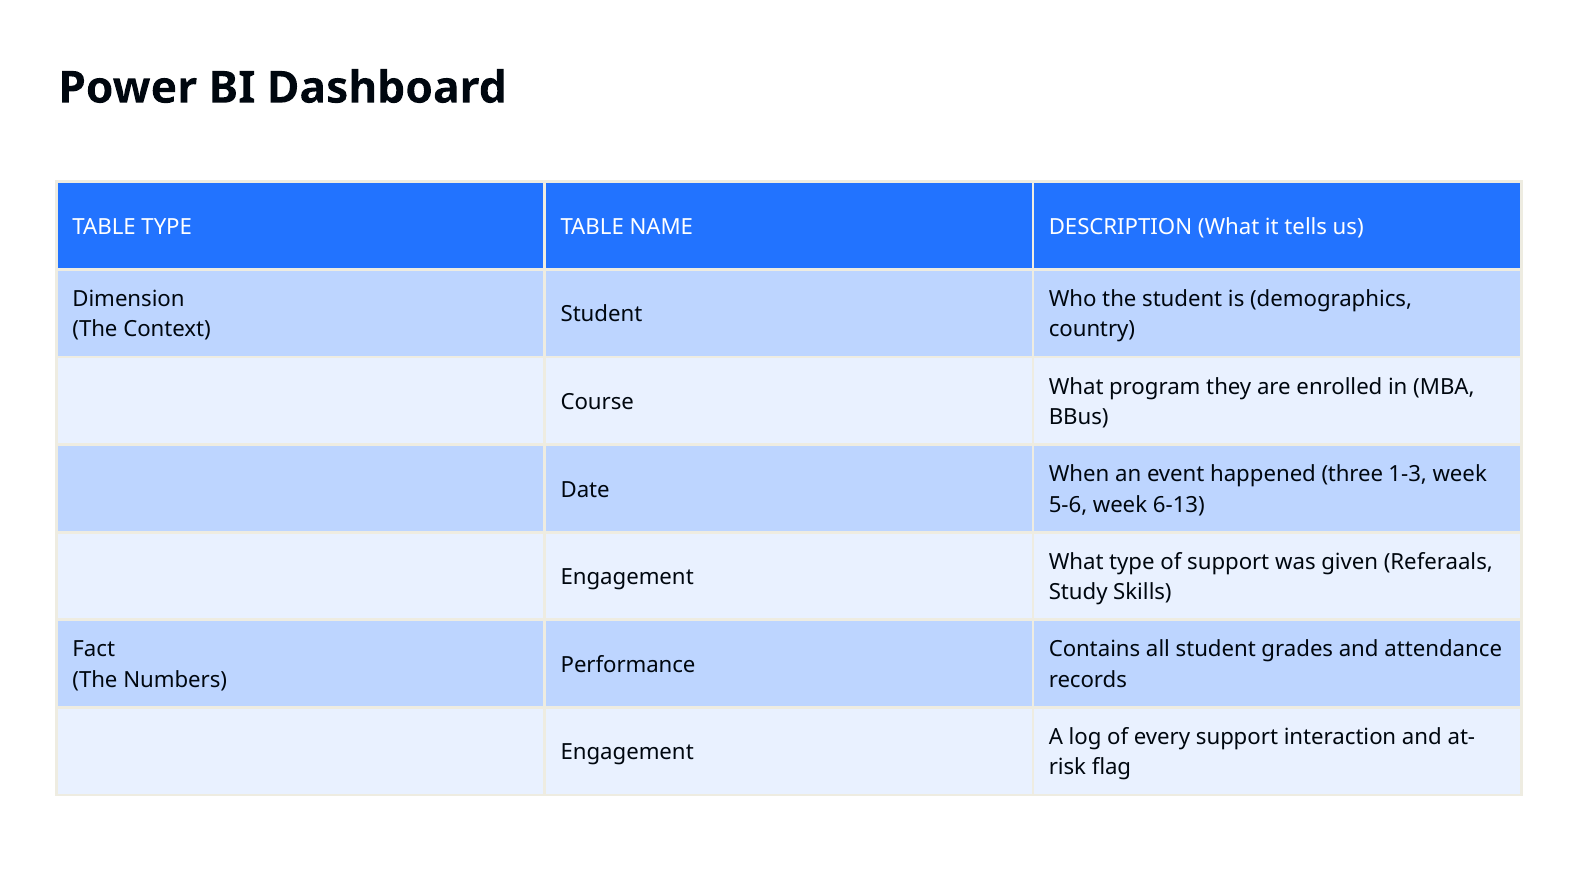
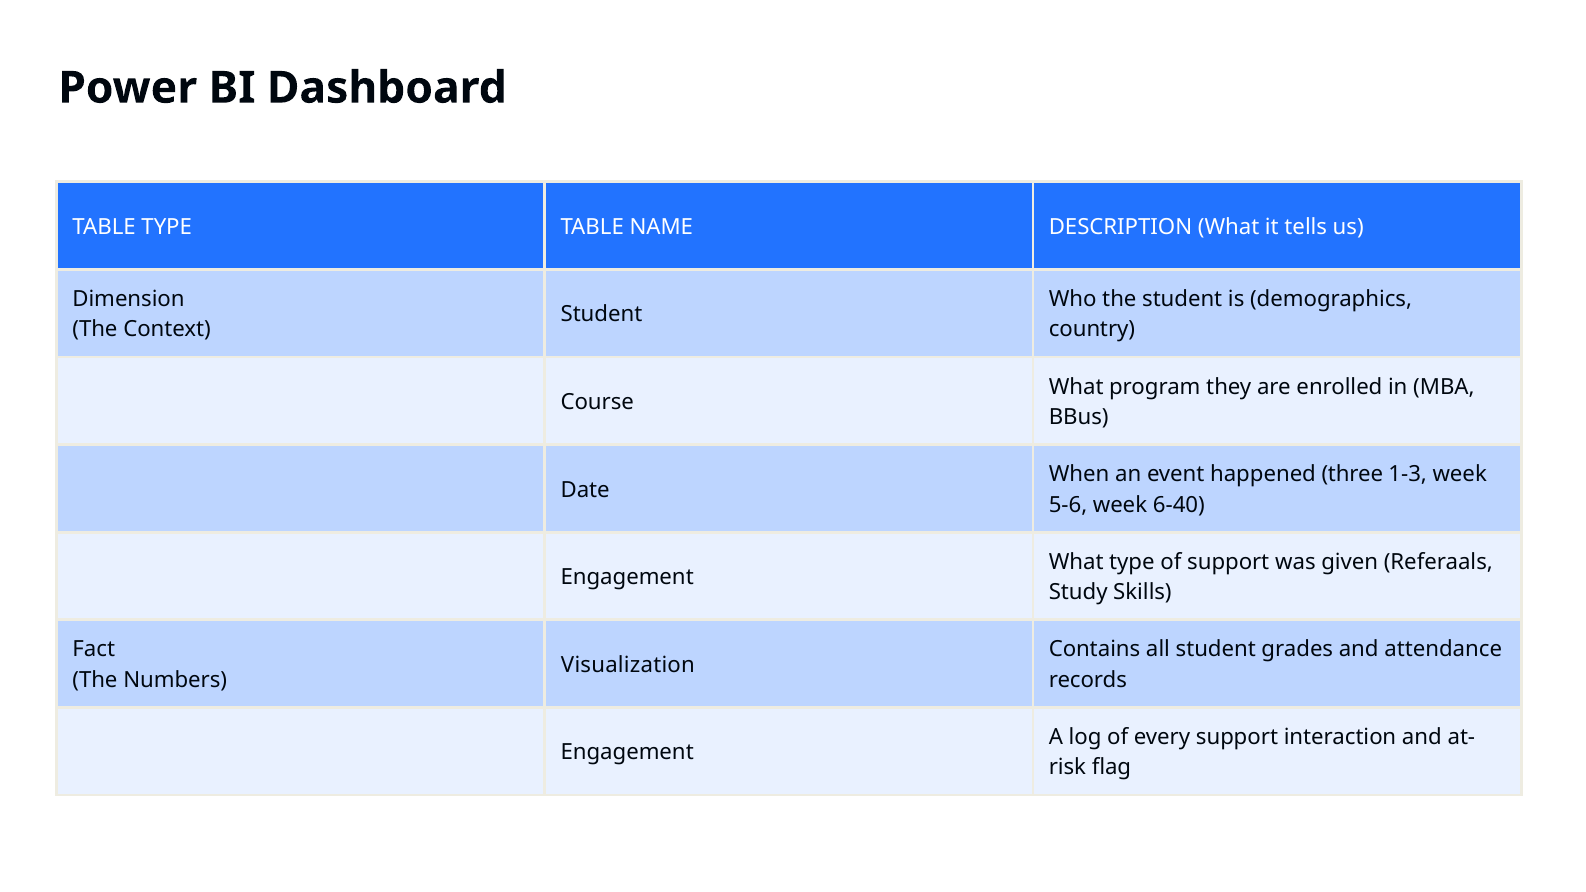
6-13: 6-13 -> 6-40
Performance: Performance -> Visualization
